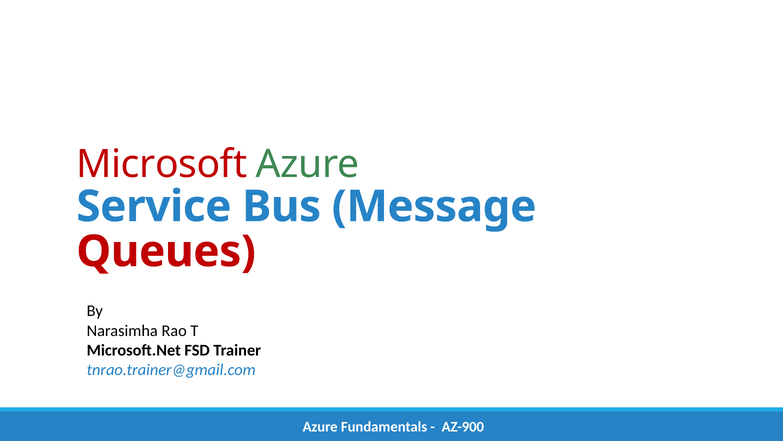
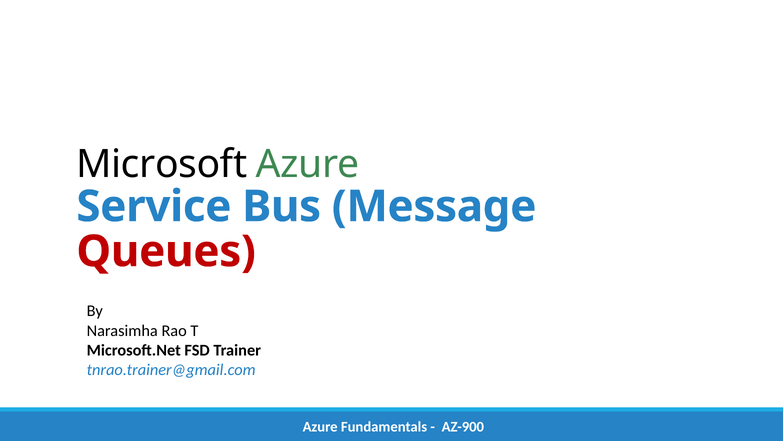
Microsoft colour: red -> black
